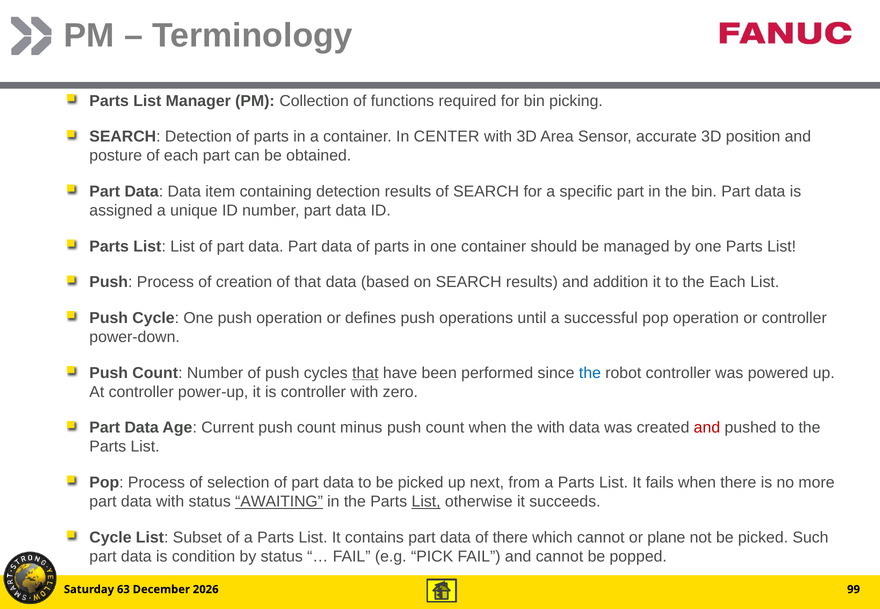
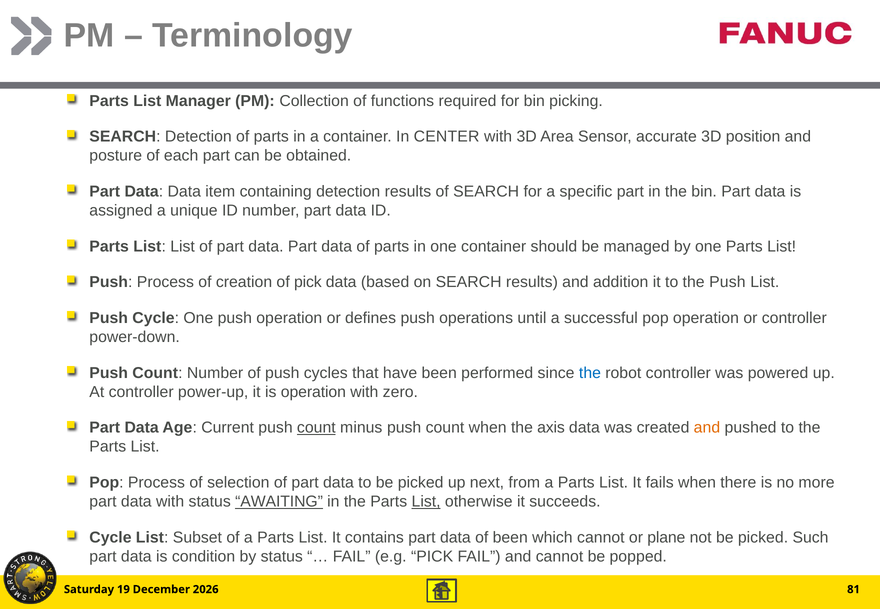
of that: that -> pick
the Each: Each -> Push
that at (365, 373) underline: present -> none
is controller: controller -> operation
count at (316, 428) underline: none -> present
the with: with -> axis
and at (707, 428) colour: red -> orange
of there: there -> been
63: 63 -> 19
99: 99 -> 81
